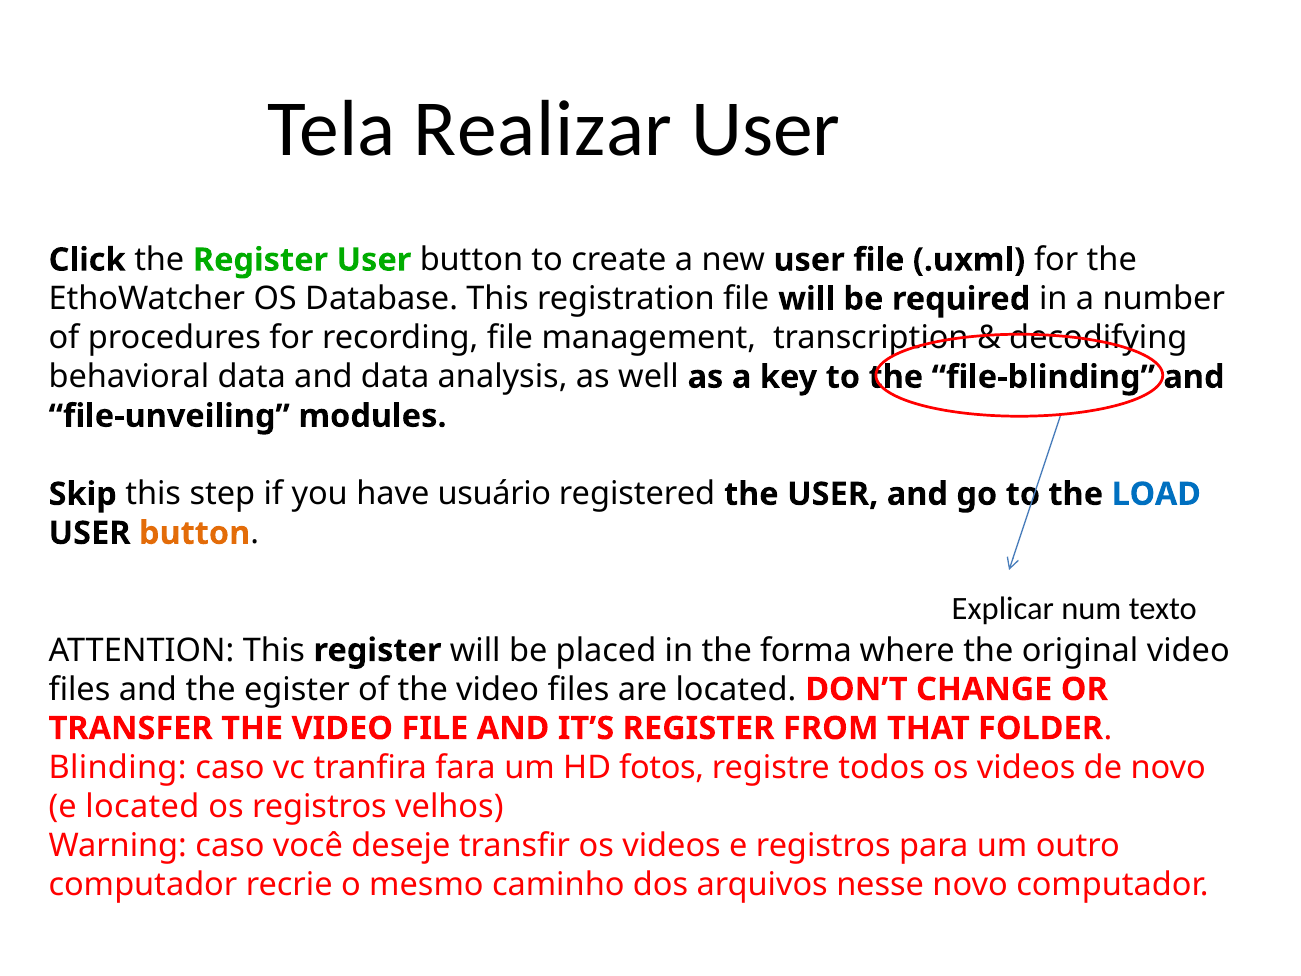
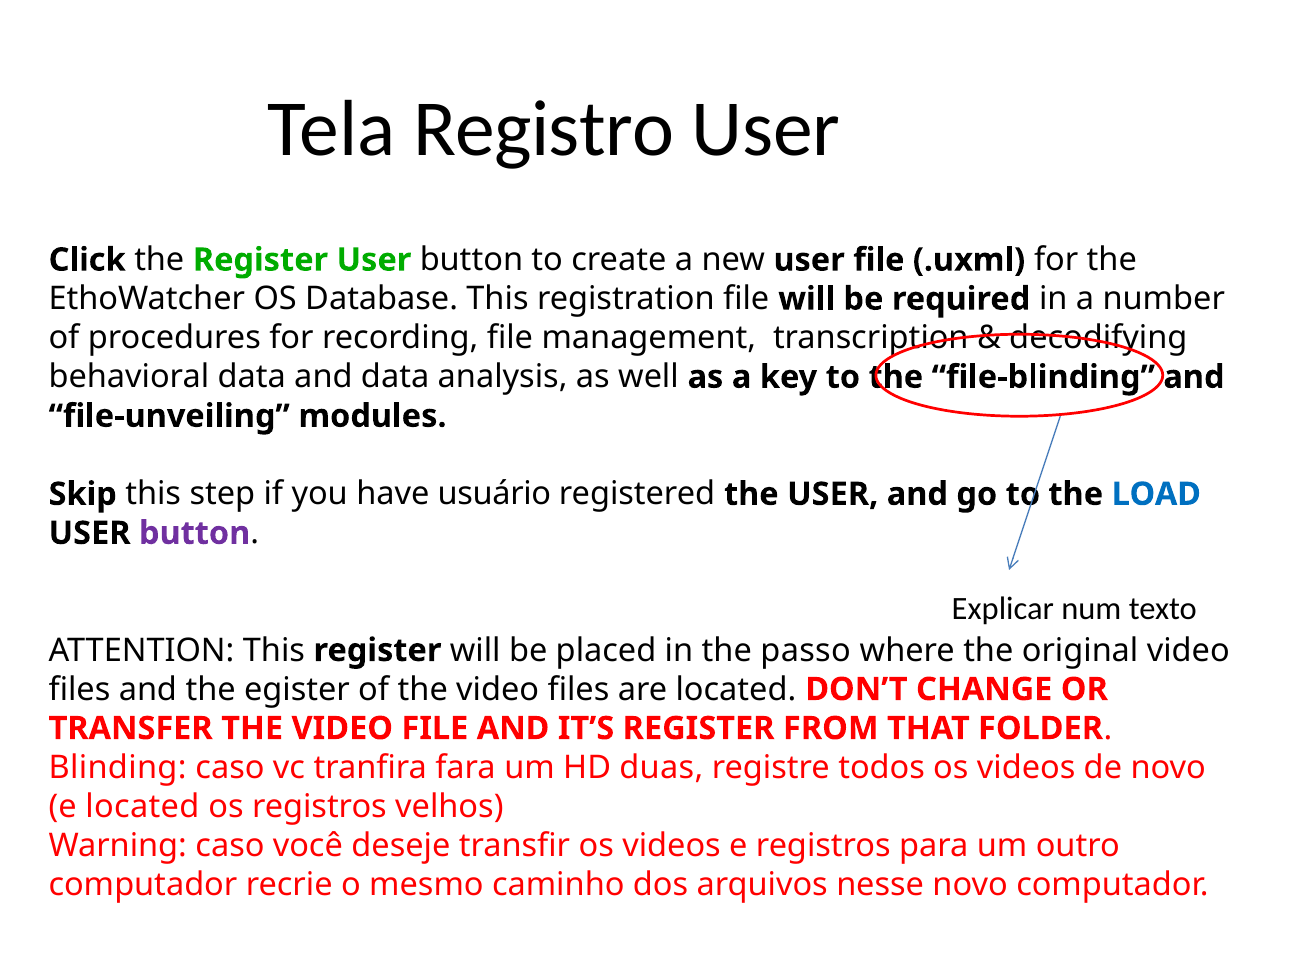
Realizar: Realizar -> Registro
button at (195, 533) colour: orange -> purple
forma: forma -> passo
fotos: fotos -> duas
